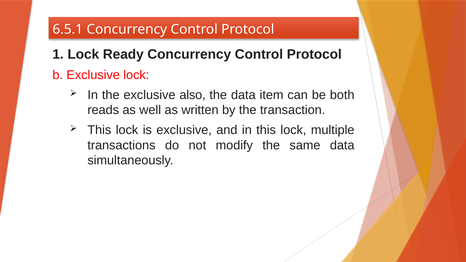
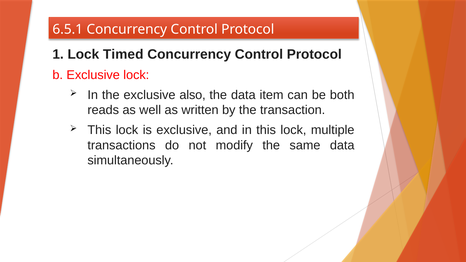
Ready: Ready -> Timed
